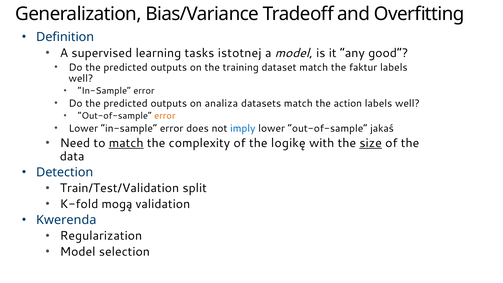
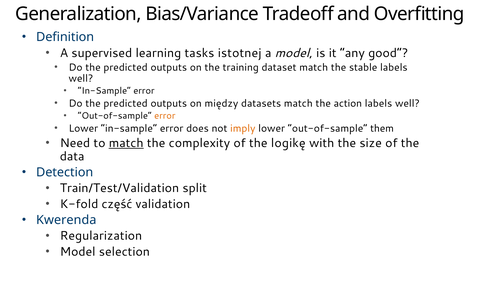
faktur: faktur -> stable
analiza: analiza -> między
imply colour: blue -> orange
jakaś: jakaś -> them
size underline: present -> none
mogą: mogą -> część
